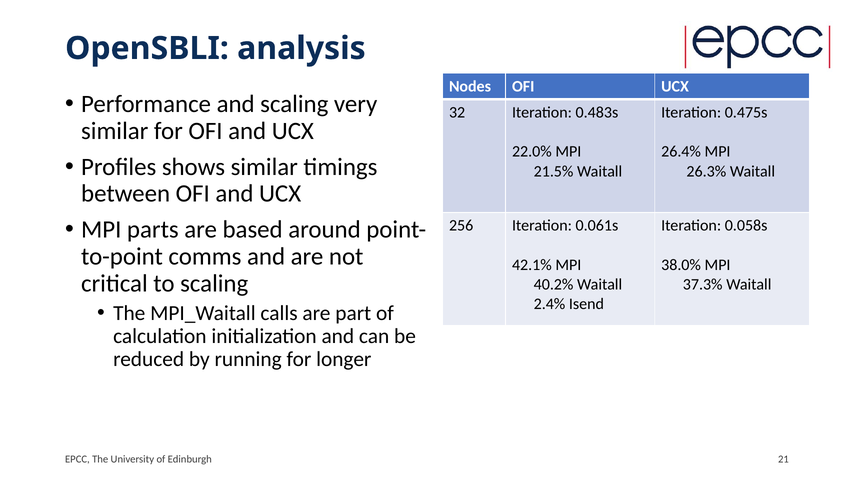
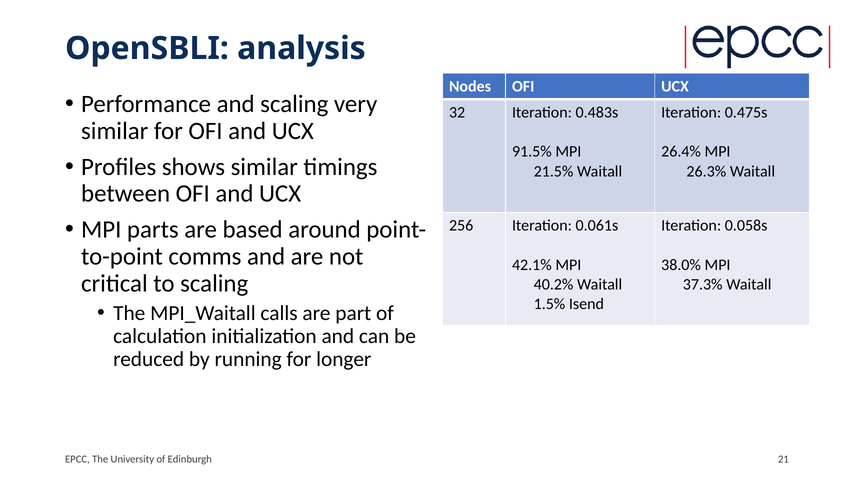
22.0%: 22.0% -> 91.5%
2.4%: 2.4% -> 1.5%
